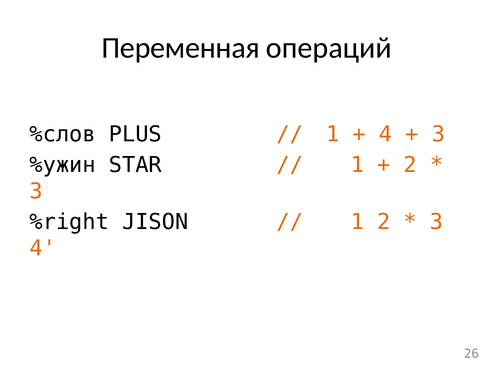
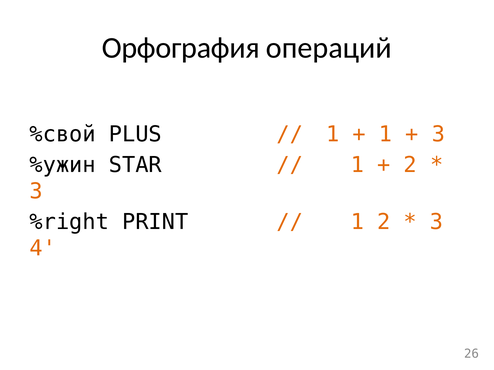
Переменная: Переменная -> Орфография
%слов: %слов -> %свой
4 at (385, 134): 4 -> 1
JISON: JISON -> PRINT
